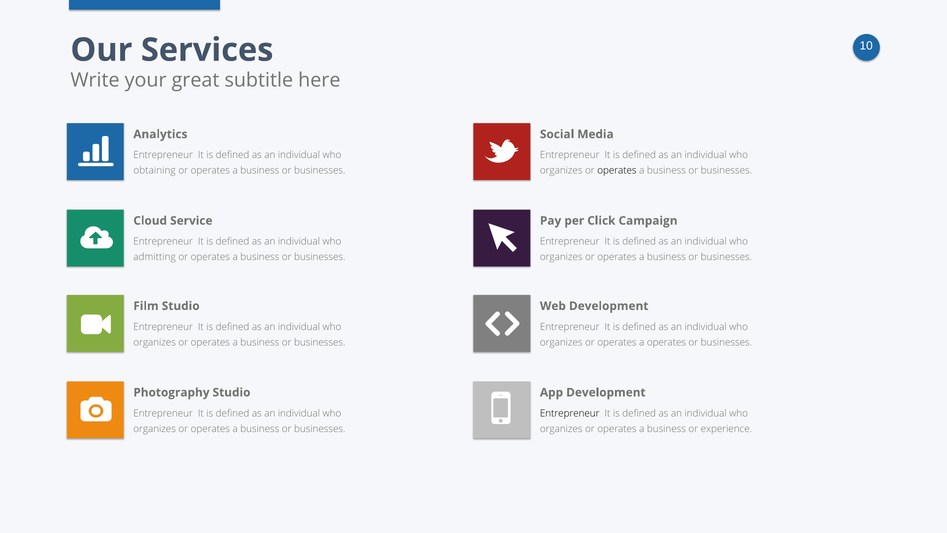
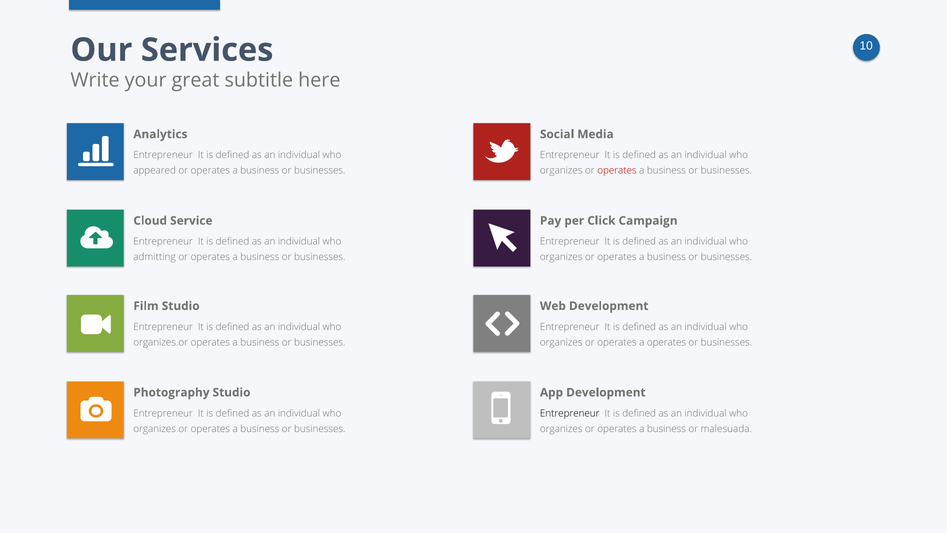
obtaining: obtaining -> appeared
operates at (617, 170) colour: black -> red
experience: experience -> malesuada
